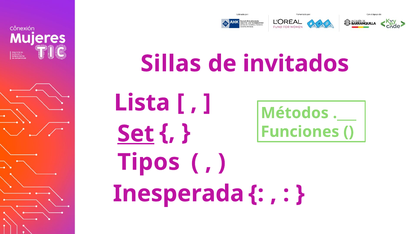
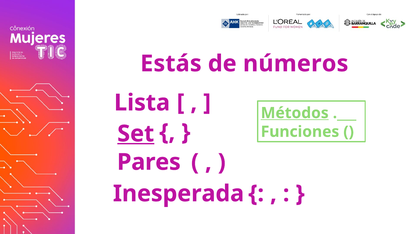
Sillas: Sillas -> Estás
invitados: invitados -> números
Métodos underline: none -> present
Tipos: Tipos -> Pares
